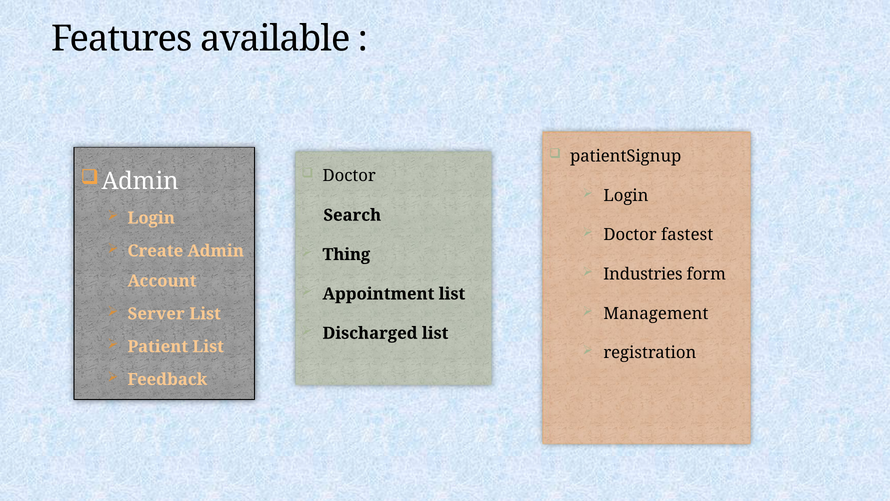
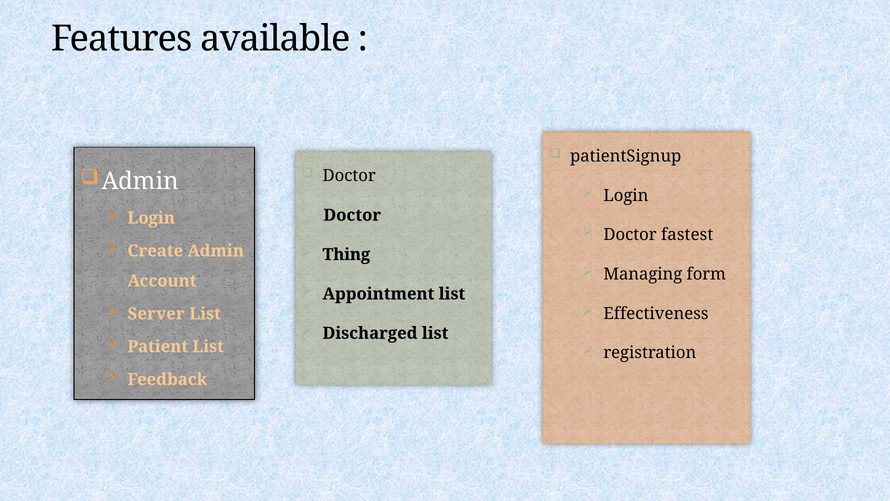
Search at (352, 215): Search -> Doctor
Industries: Industries -> Managing
Management: Management -> Effectiveness
